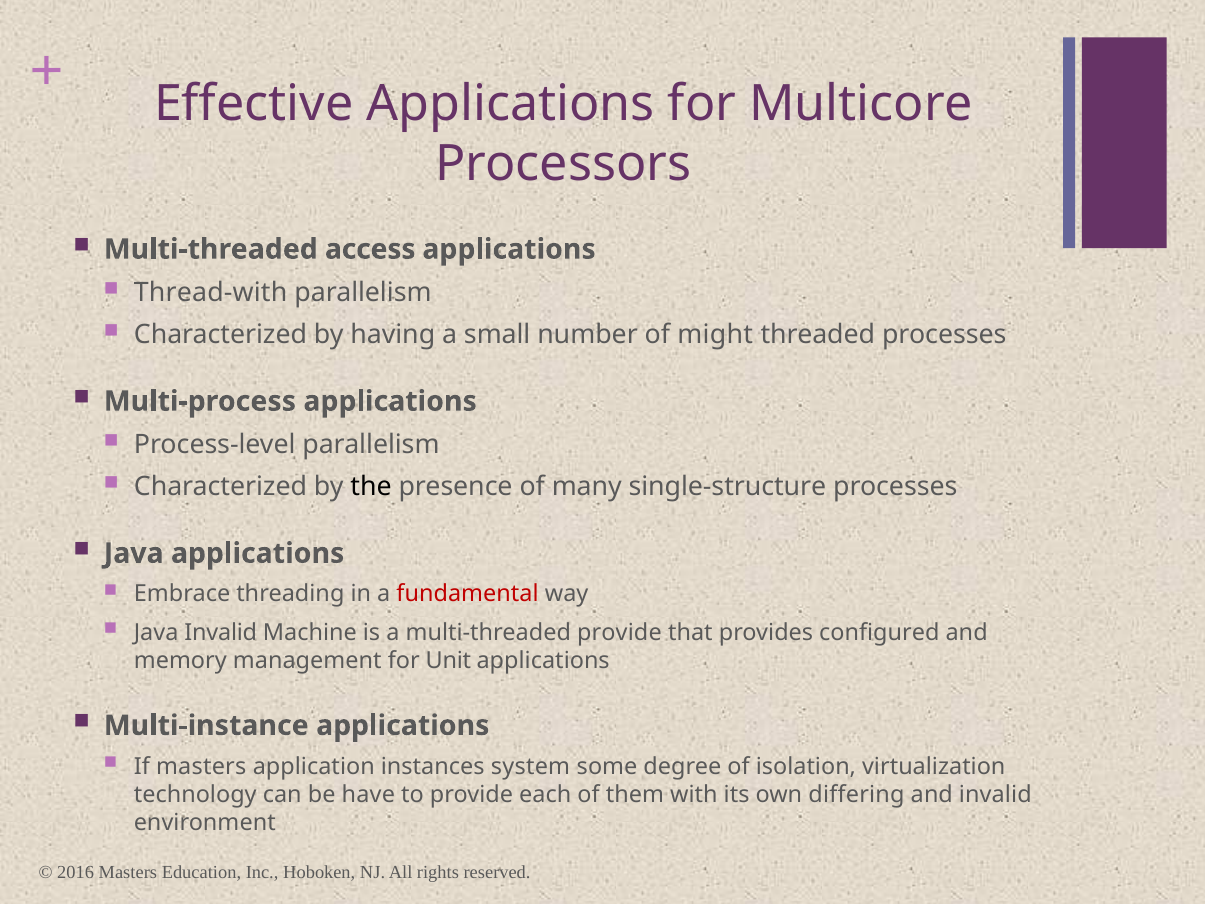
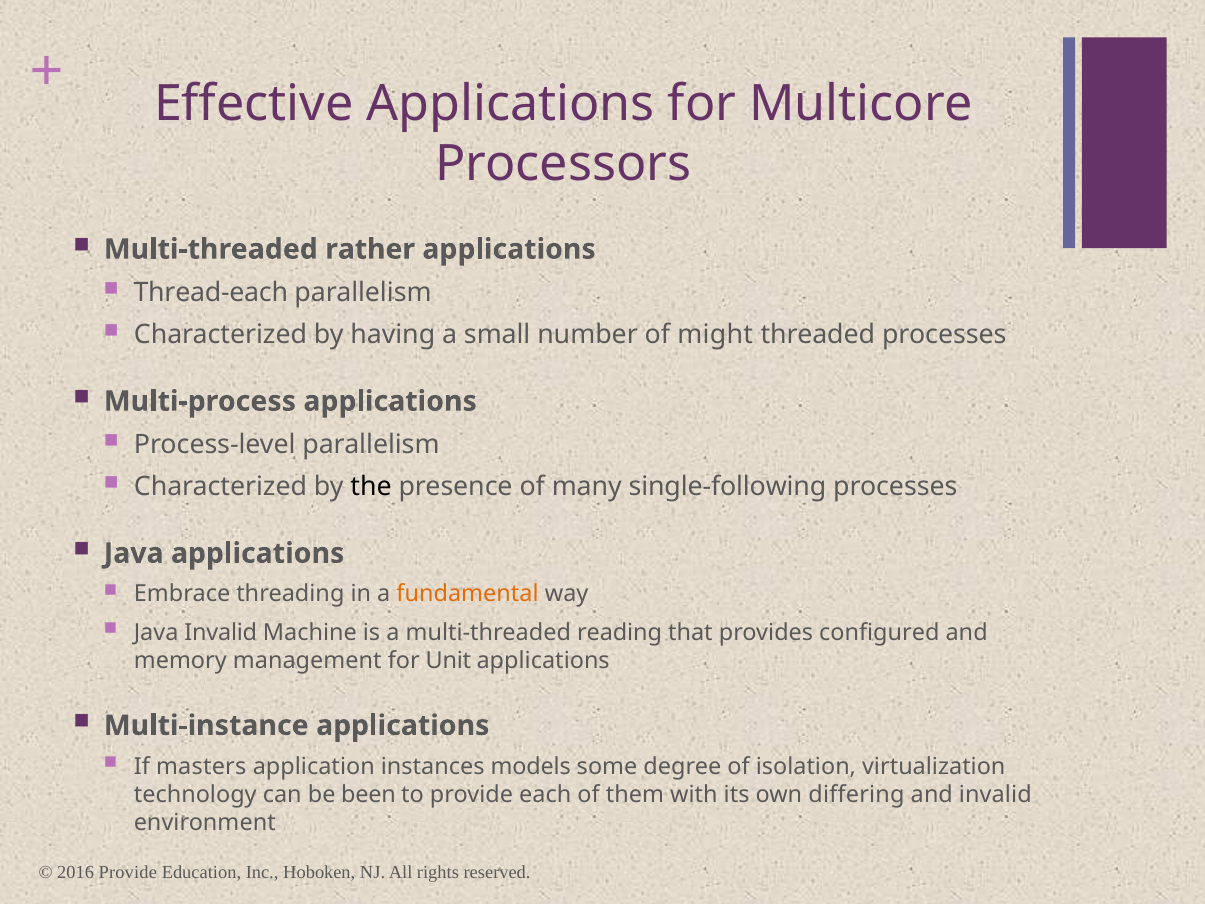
access: access -> rather
Thread-with: Thread-with -> Thread-each
single-structure: single-structure -> single-following
fundamental colour: red -> orange
multi-threaded provide: provide -> reading
system: system -> models
have: have -> been
2016 Masters: Masters -> Provide
